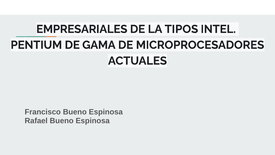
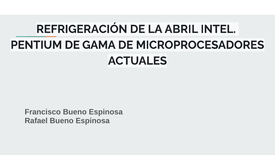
EMPRESARIALES: EMPRESARIALES -> REFRIGERACIÓN
TIPOS: TIPOS -> ABRIL
